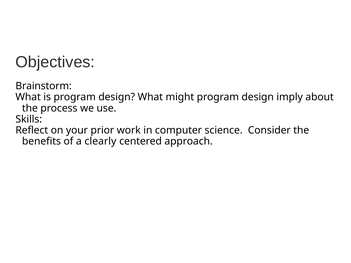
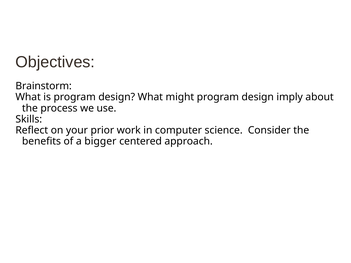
clearly: clearly -> bigger
